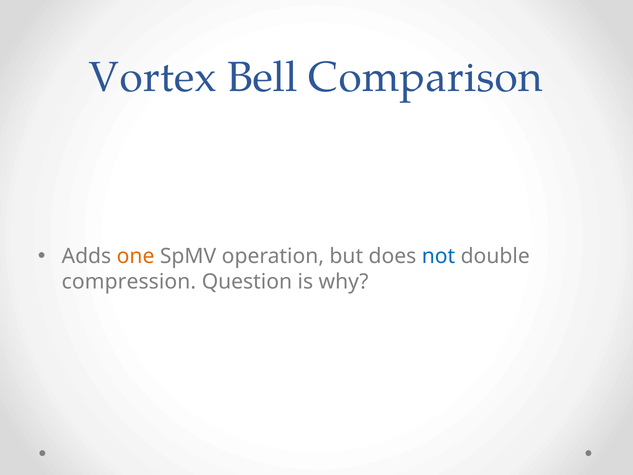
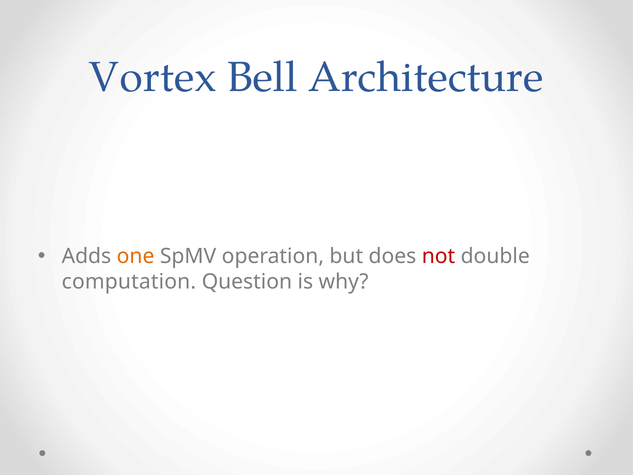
Comparison: Comparison -> Architecture
not colour: blue -> red
compression: compression -> computation
